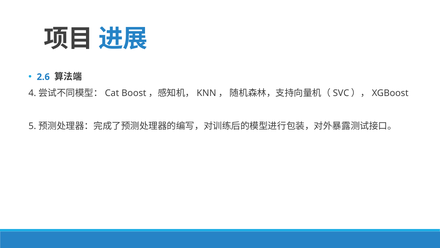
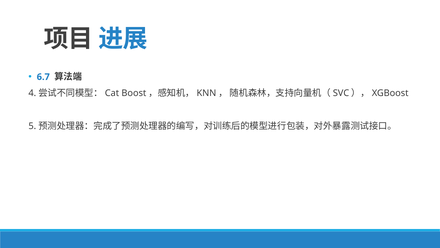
2.6: 2.6 -> 6.7
